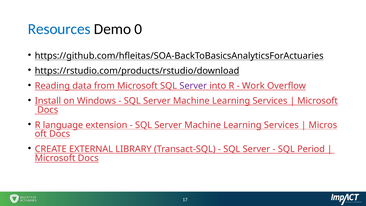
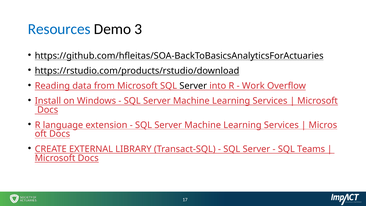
0: 0 -> 3
Server at (193, 86) colour: purple -> black
Period: Period -> Teams
